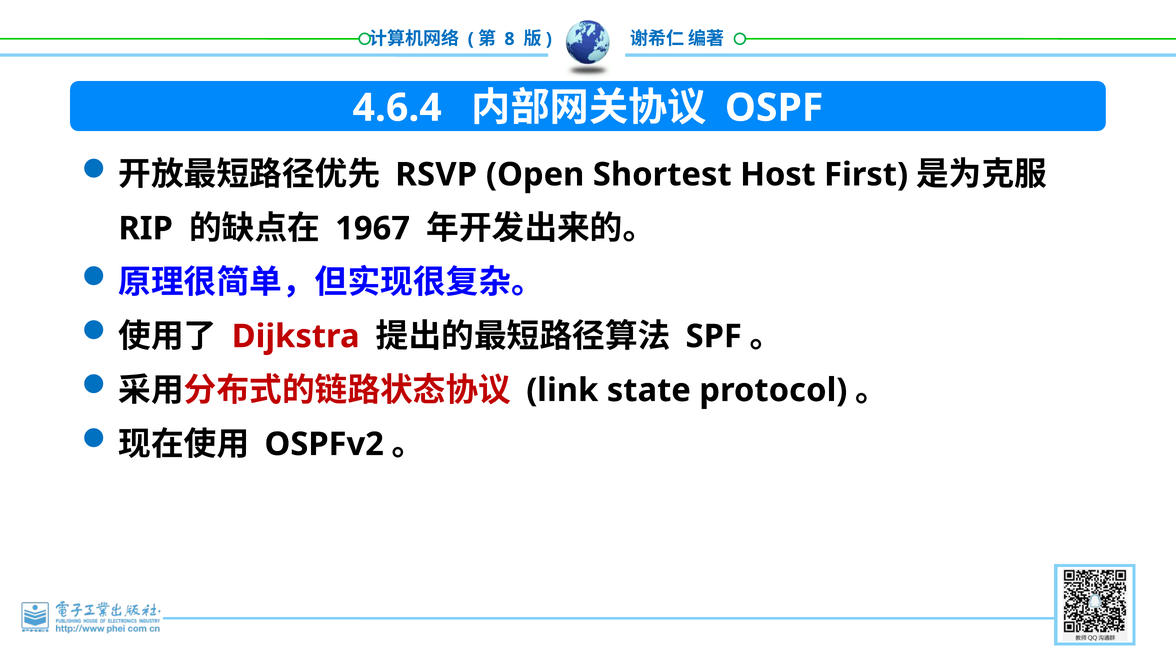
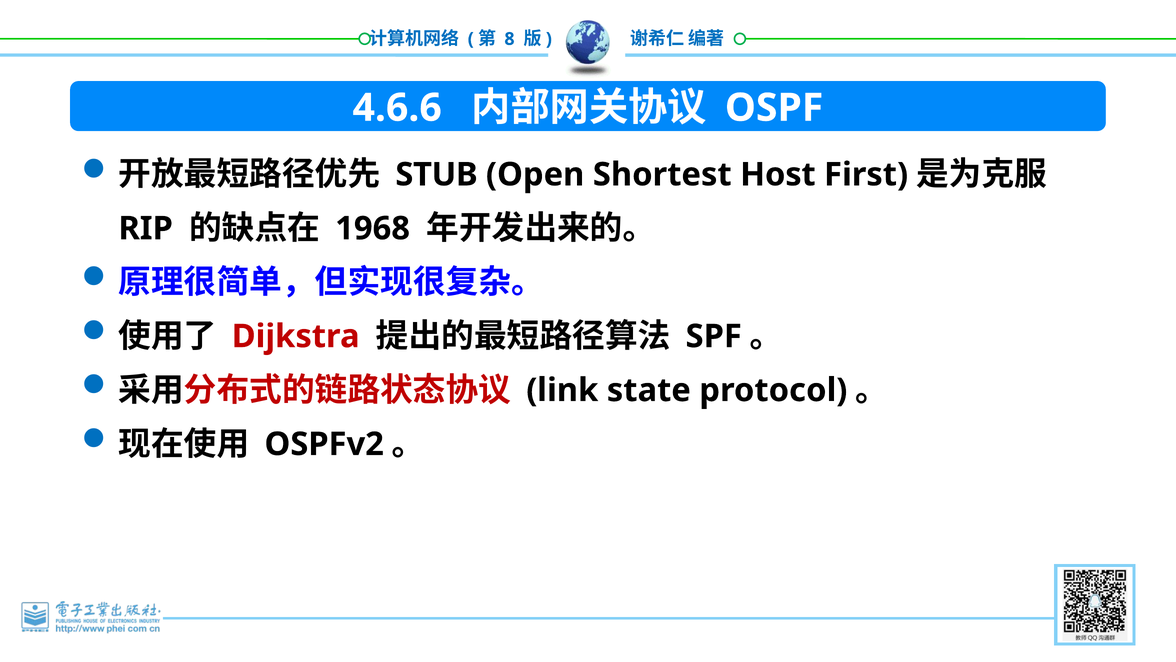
4.6.4: 4.6.4 -> 4.6.6
RSVP: RSVP -> STUB
1967: 1967 -> 1968
